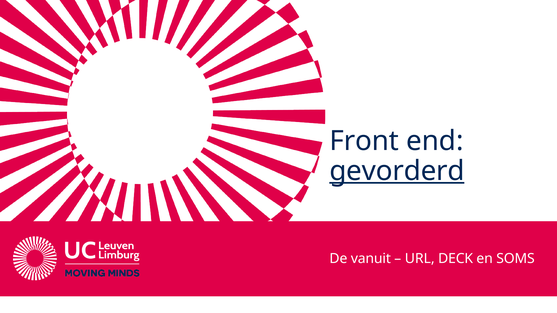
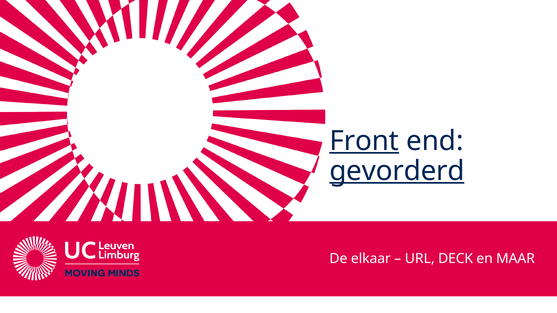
Front underline: none -> present
vanuit: vanuit -> elkaar
SOMS: SOMS -> MAAR
